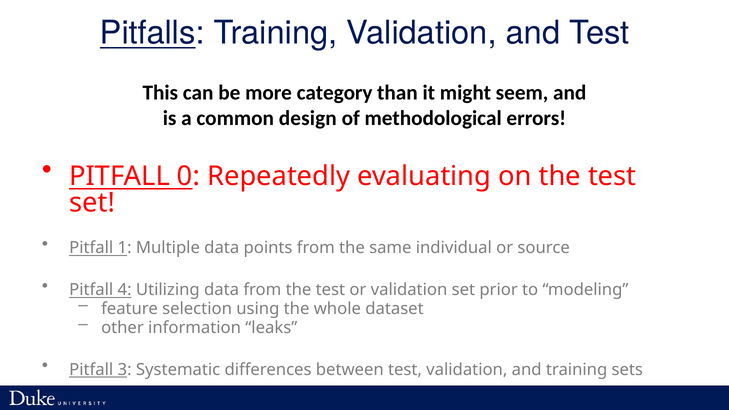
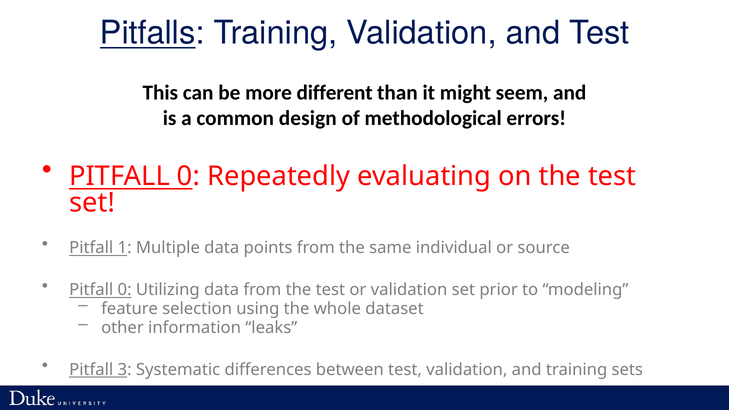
category: category -> different
4 at (125, 290): 4 -> 0
